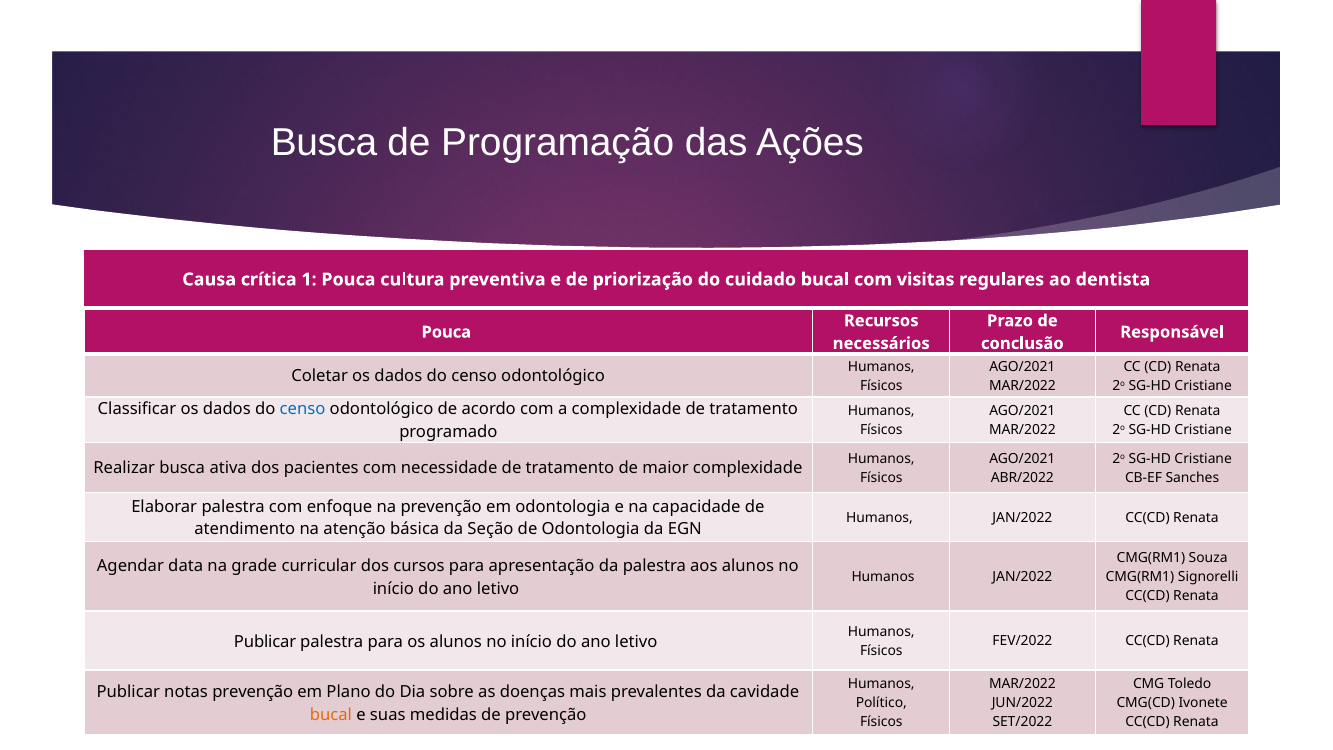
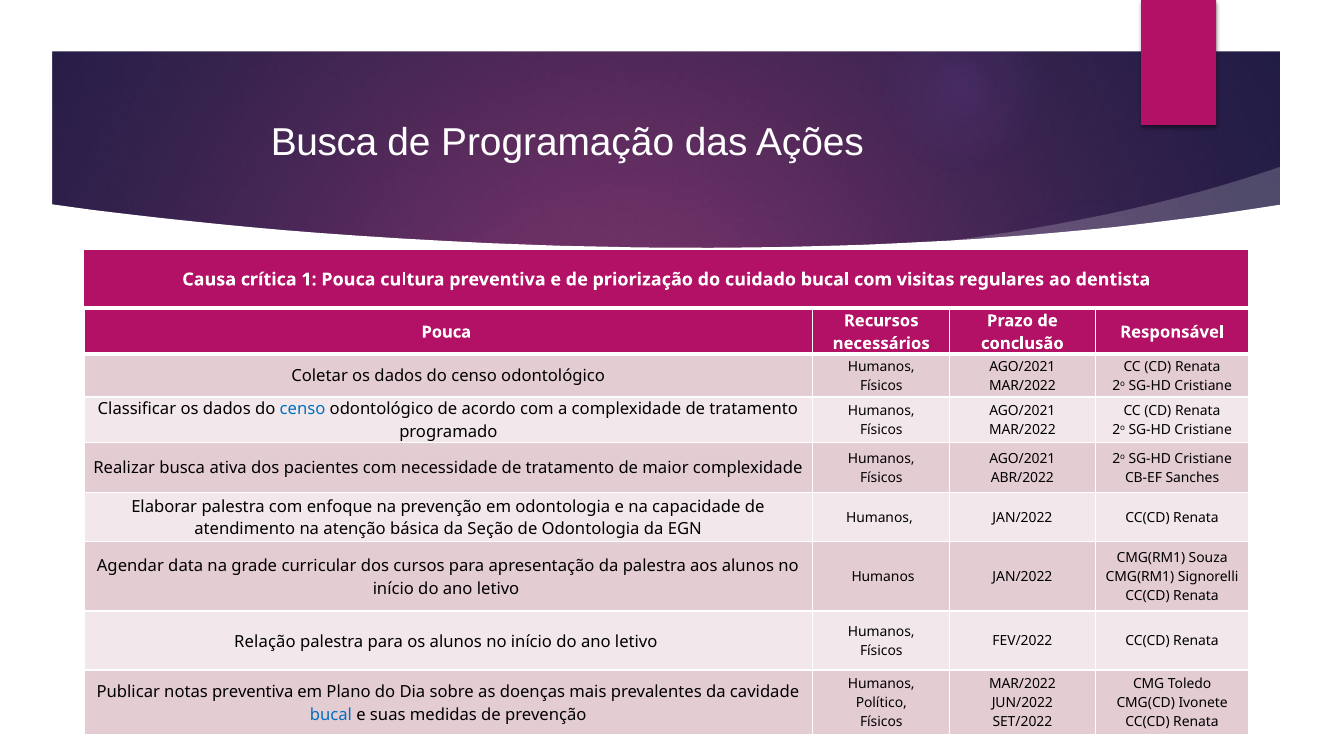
Publicar at (265, 641): Publicar -> Relação
notas prevenção: prevenção -> preventiva
bucal at (331, 714) colour: orange -> blue
